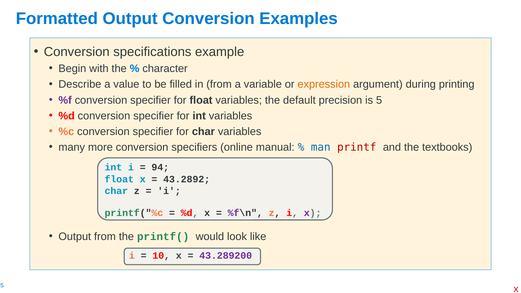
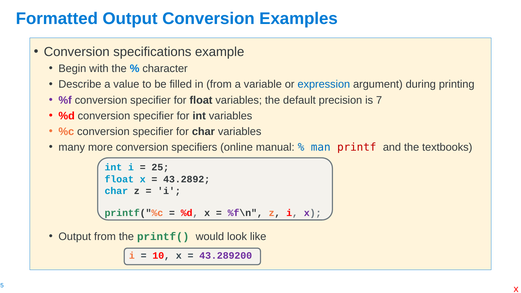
expression colour: orange -> blue
5: 5 -> 7
94: 94 -> 25
